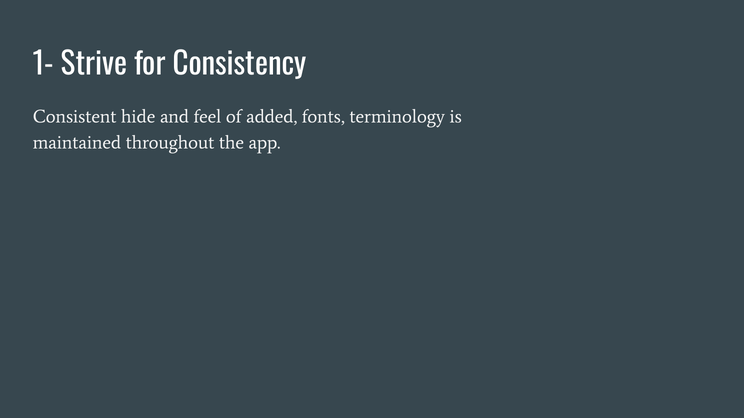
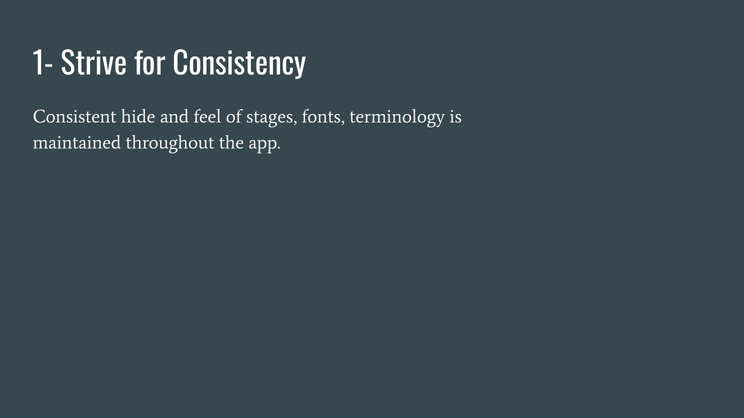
added: added -> stages
